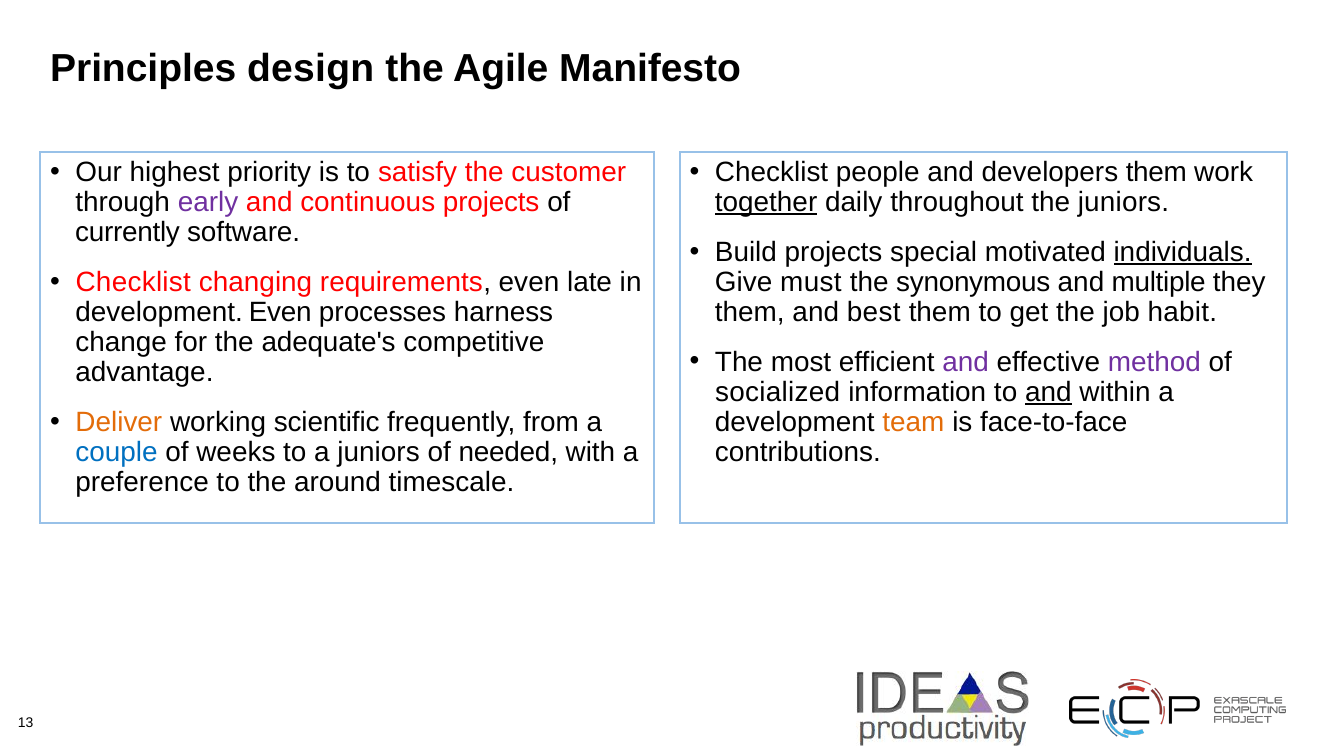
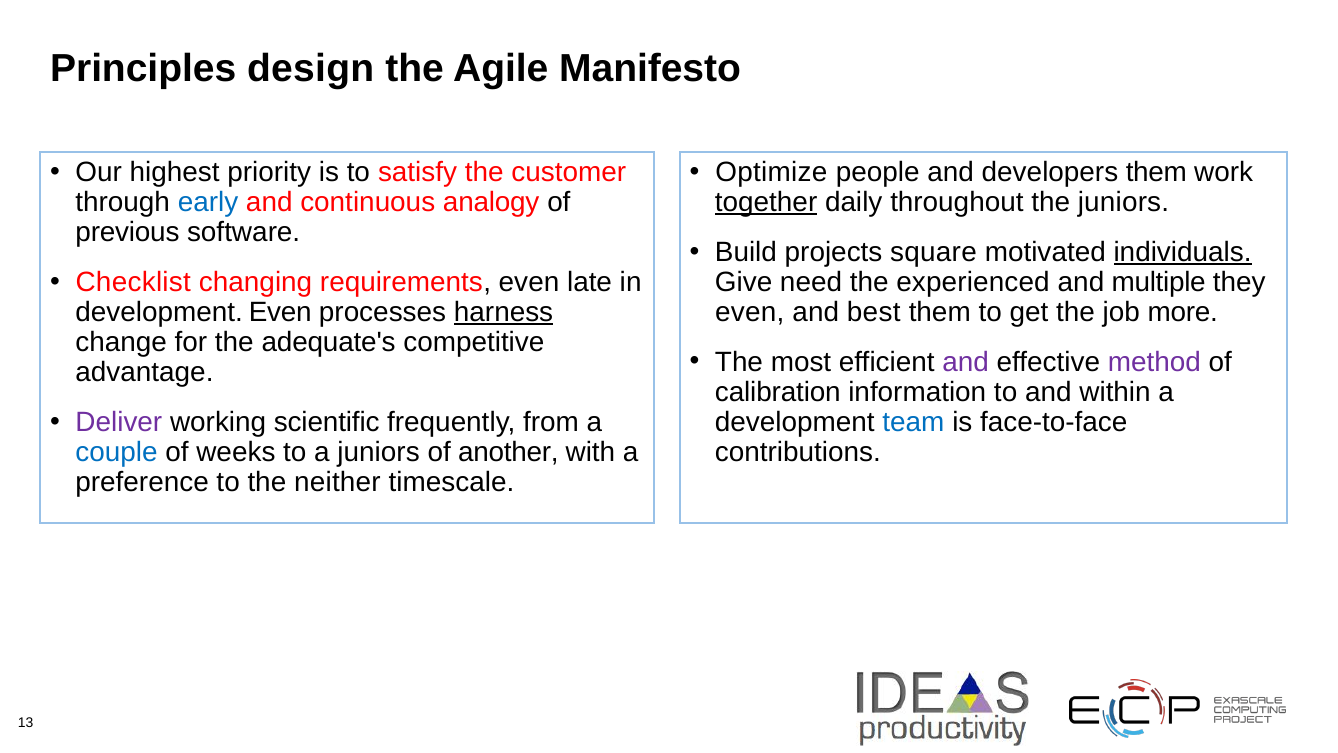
Checklist at (772, 172): Checklist -> Optimize
early colour: purple -> blue
continuous projects: projects -> analogy
currently: currently -> previous
special: special -> square
must: must -> need
synonymous: synonymous -> experienced
harness underline: none -> present
them at (750, 312): them -> even
habit: habit -> more
socialized: socialized -> calibration
and at (1048, 392) underline: present -> none
Deliver colour: orange -> purple
team colour: orange -> blue
needed: needed -> another
around: around -> neither
